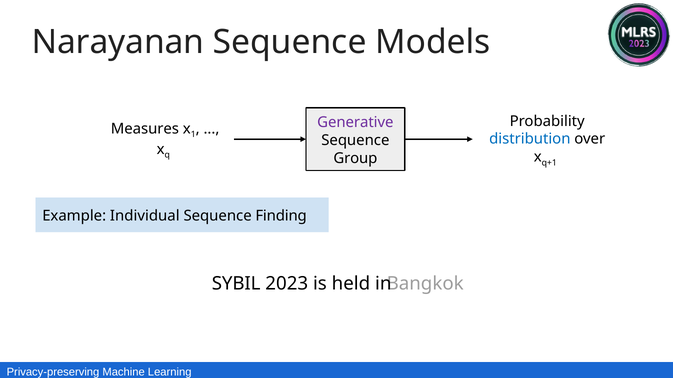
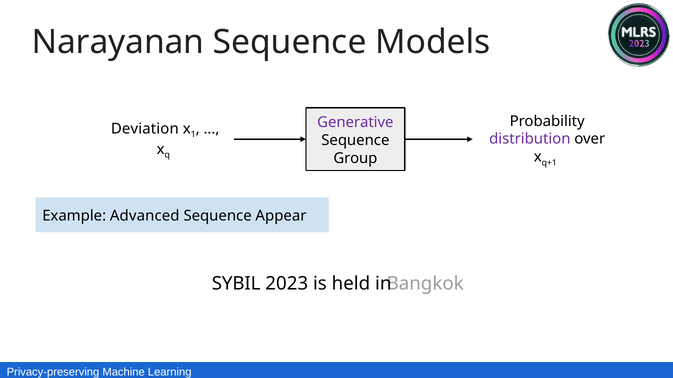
Measures: Measures -> Deviation
distribution colour: blue -> purple
Individual: Individual -> Advanced
Finding: Finding -> Appear
